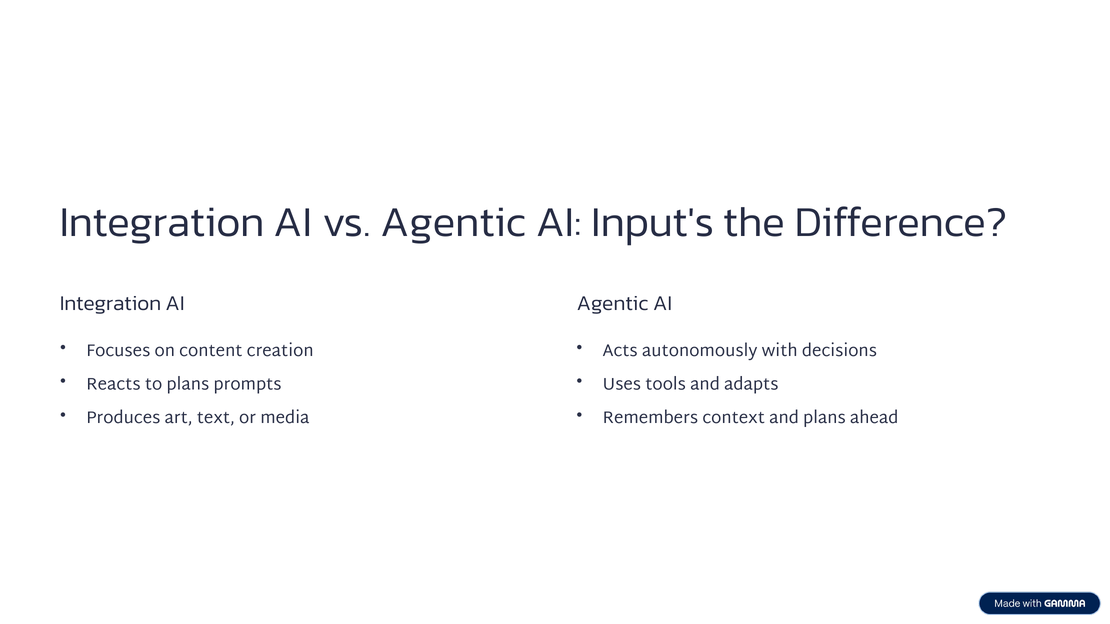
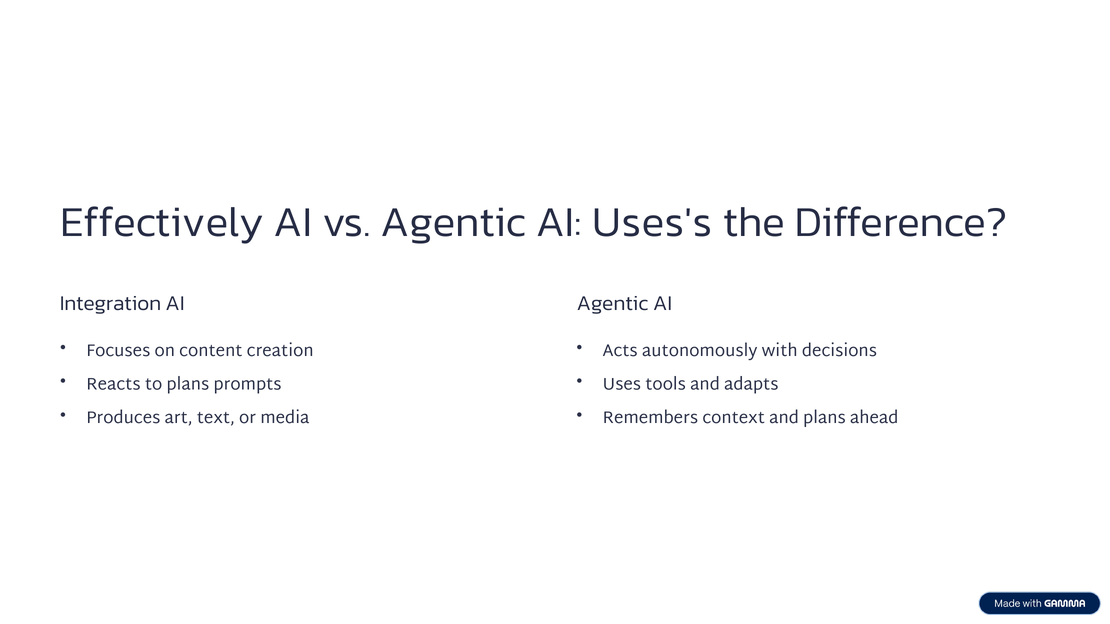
Integration at (162, 222): Integration -> Effectively
Input's: Input's -> Uses's
